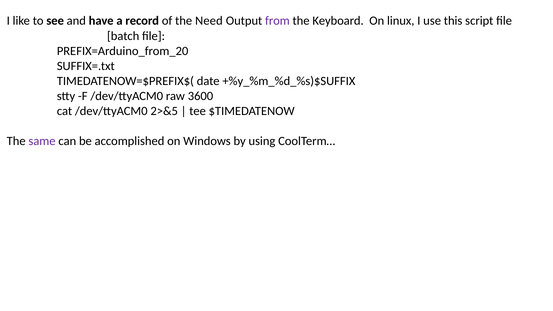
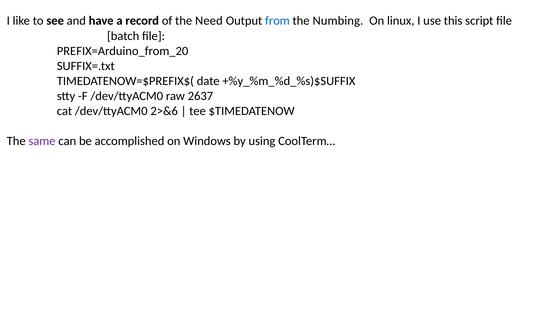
from colour: purple -> blue
Keyboard: Keyboard -> Numbing
3600: 3600 -> 2637
2>&5: 2>&5 -> 2>&6
